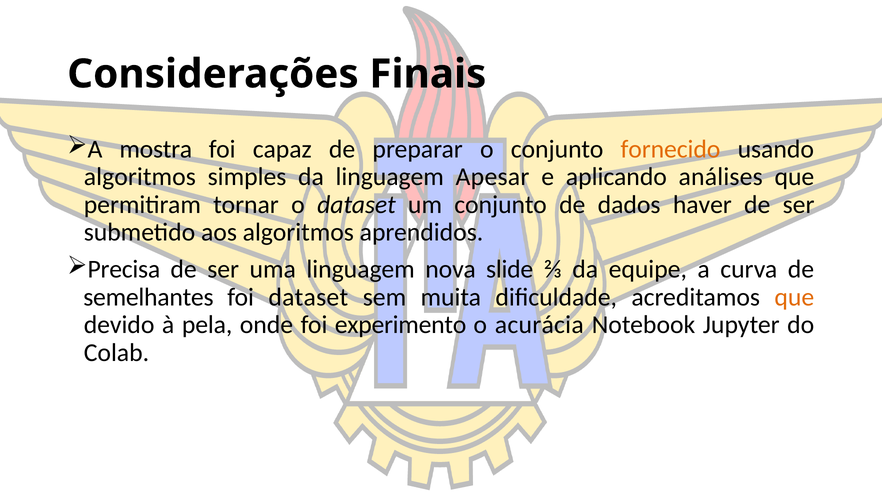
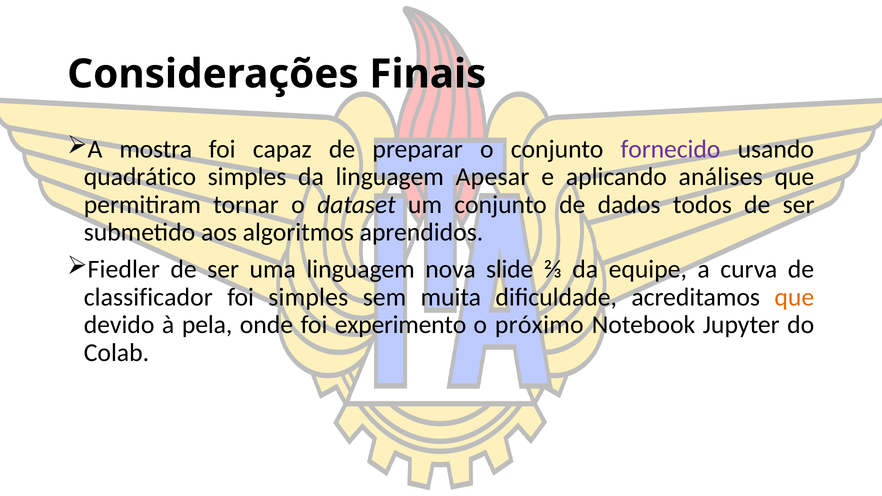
fornecido colour: orange -> purple
algoritmos at (140, 177): algoritmos -> quadrático
haver: haver -> todos
Precisa: Precisa -> Fiedler
semelhantes: semelhantes -> classificador
foi dataset: dataset -> simples
acurácia: acurácia -> próximo
